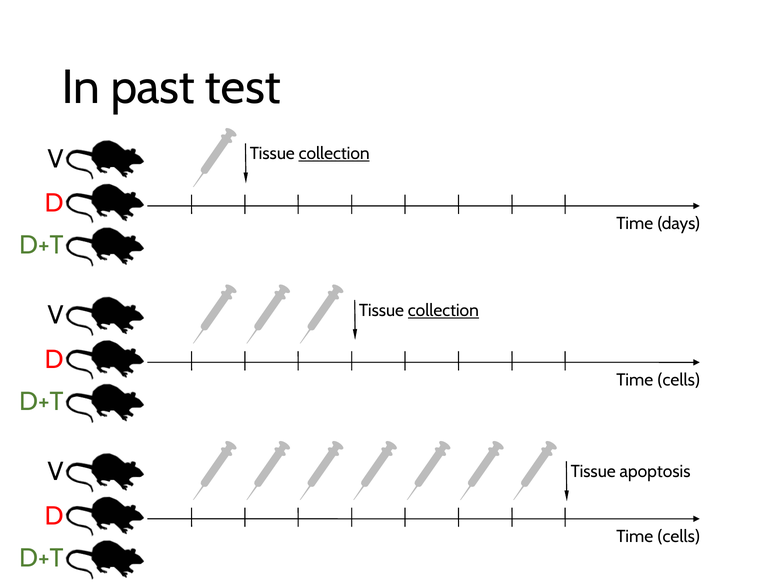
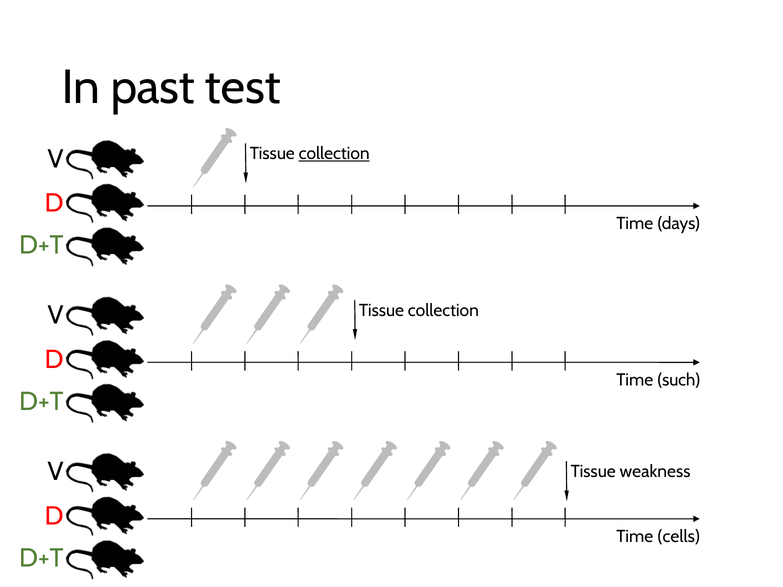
collection at (443, 310) underline: present -> none
cells at (679, 380): cells -> such
apoptosis: apoptosis -> weakness
